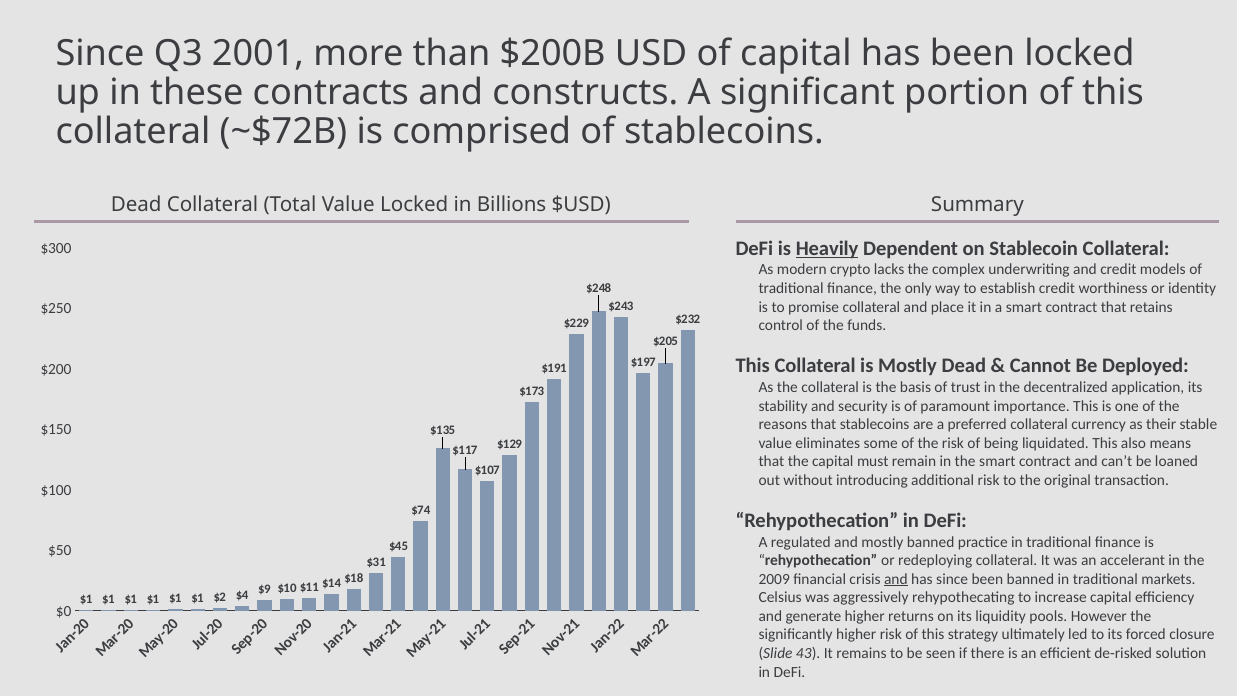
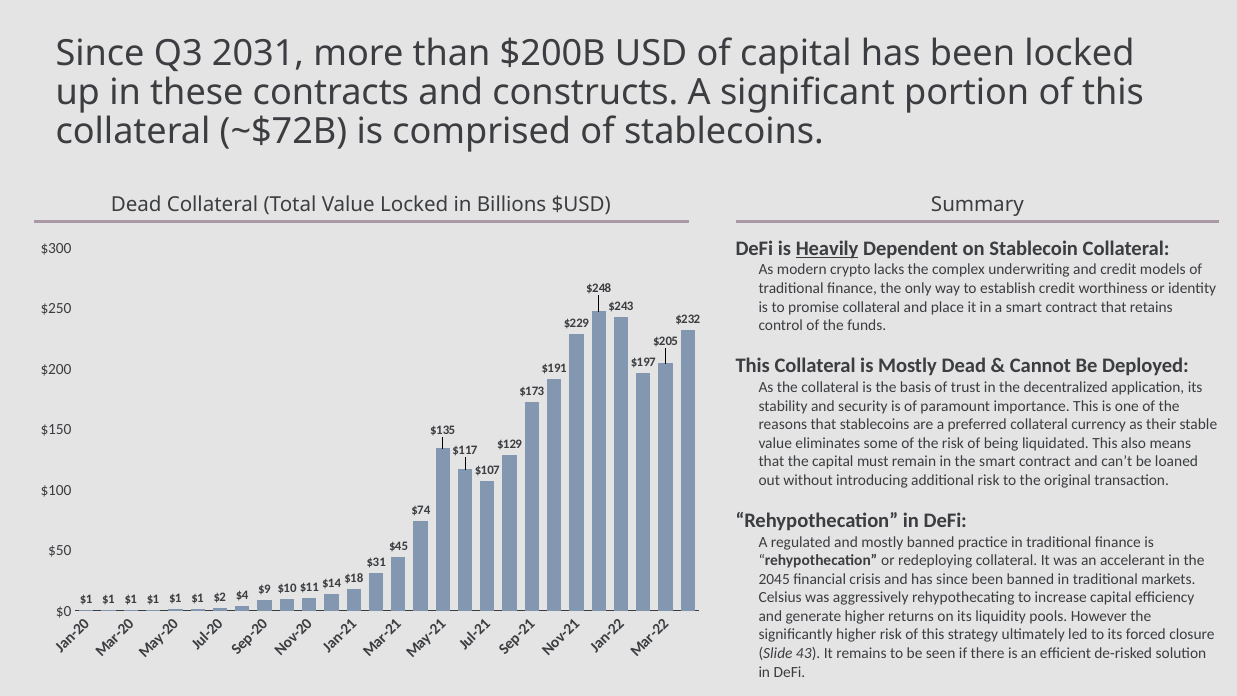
2001: 2001 -> 2031
2009: 2009 -> 2045
and at (896, 579) underline: present -> none
